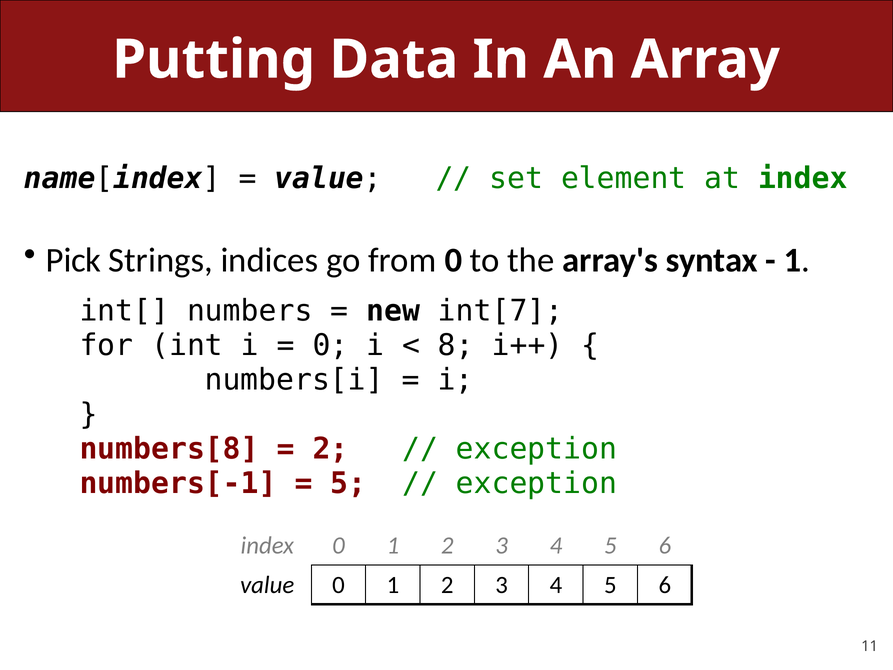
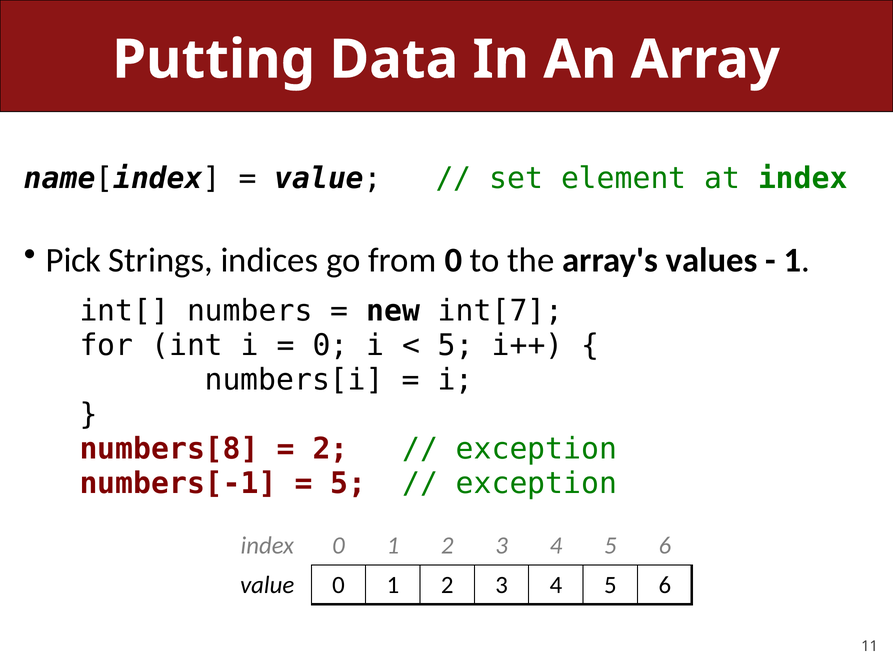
syntax: syntax -> values
8 at (456, 345): 8 -> 5
